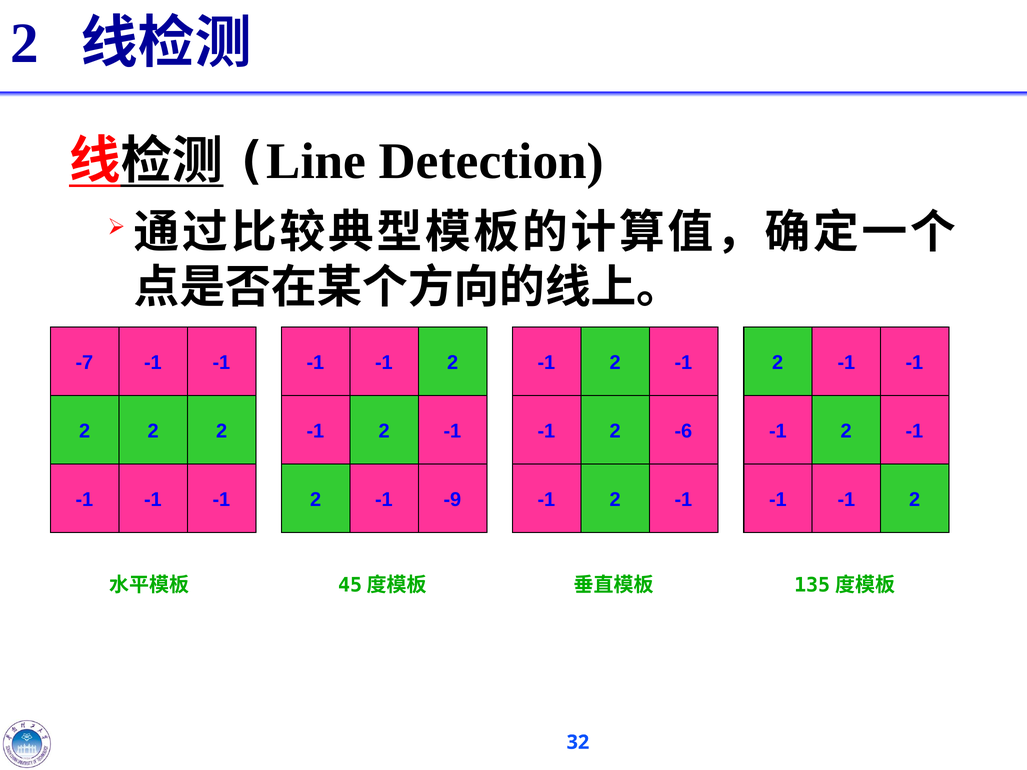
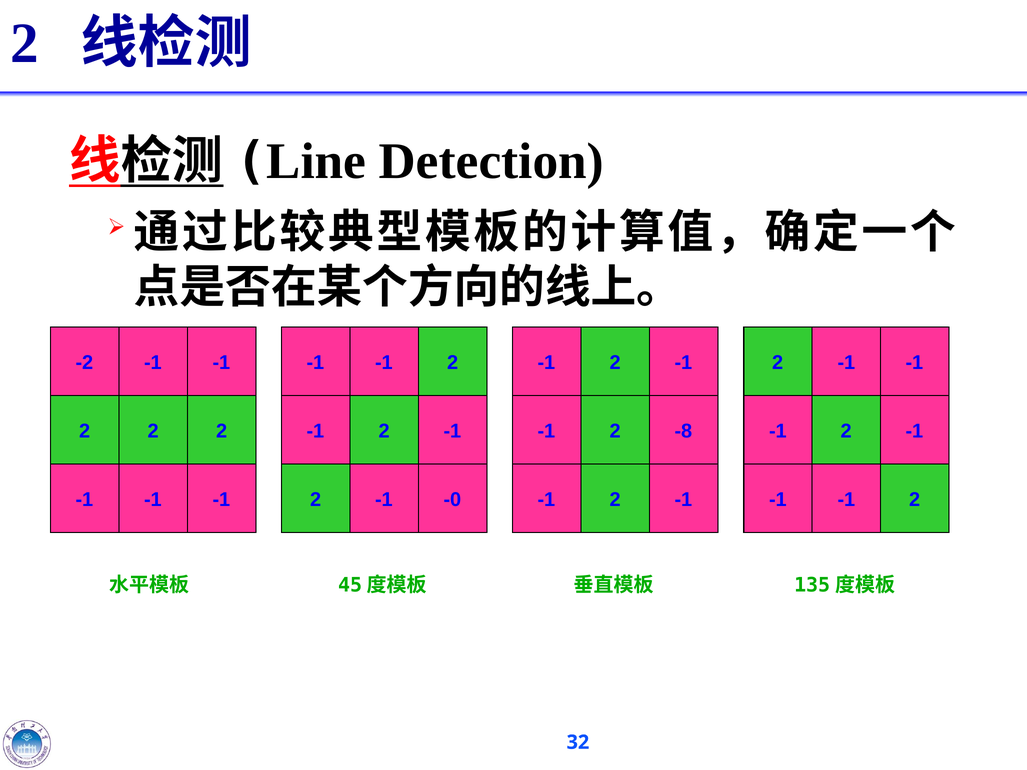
-7: -7 -> -2
-6: -6 -> -8
-9: -9 -> -0
